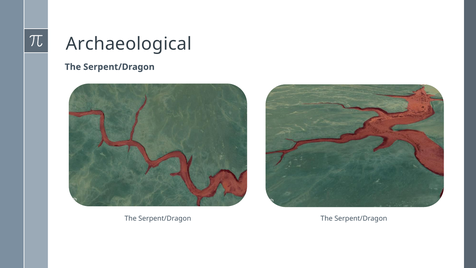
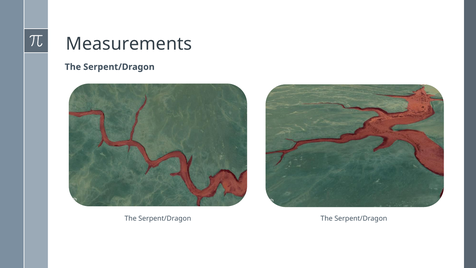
Archaeological: Archaeological -> Measurements
